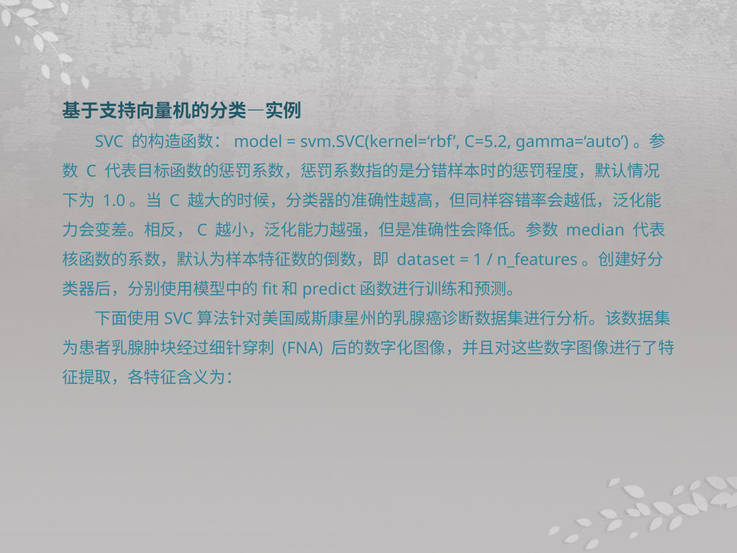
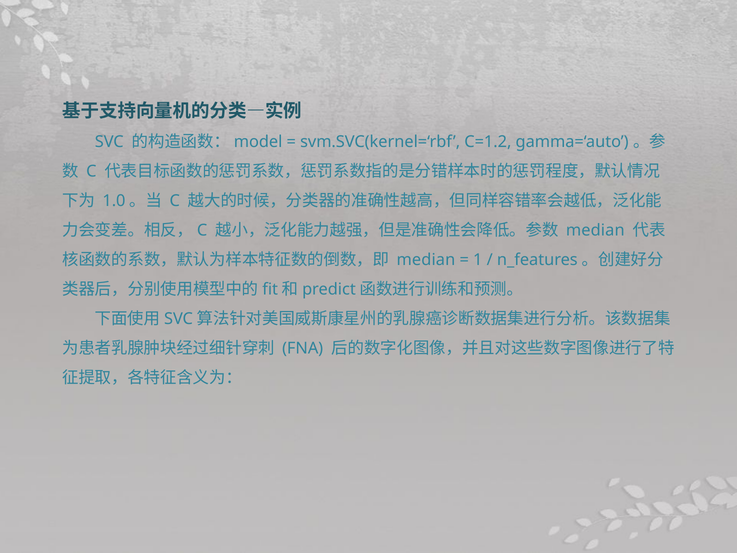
C=5.2: C=5.2 -> C=1.2
dataset at (426, 260): dataset -> median
